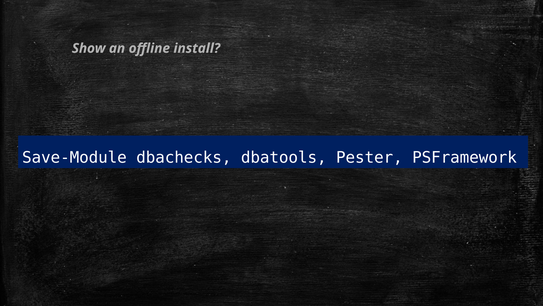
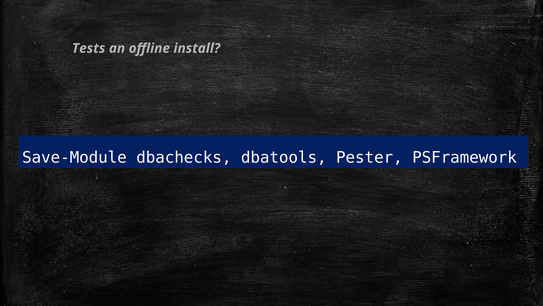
Show: Show -> Tests
